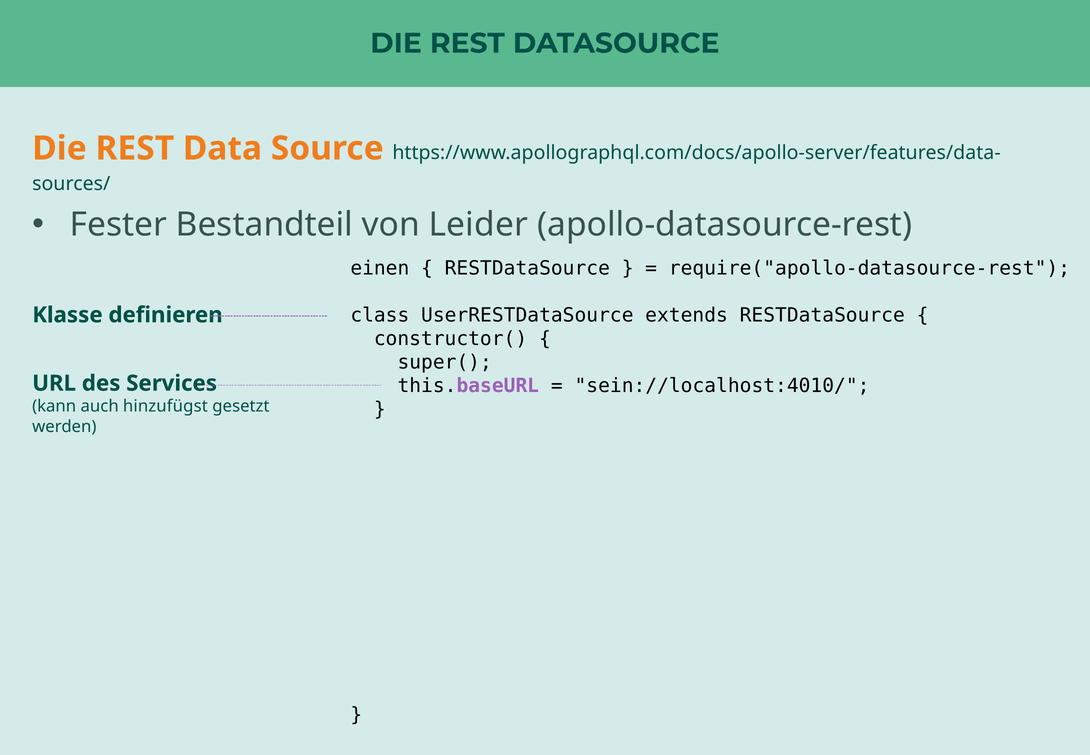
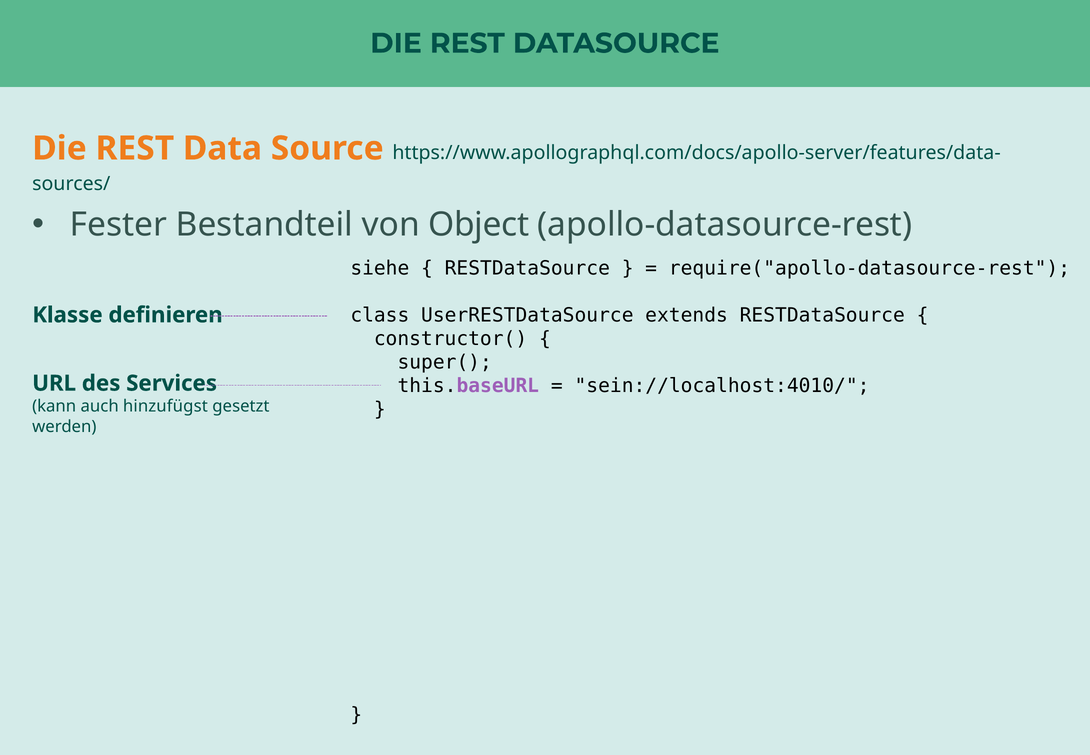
Leider: Leider -> Object
einen: einen -> siehe
